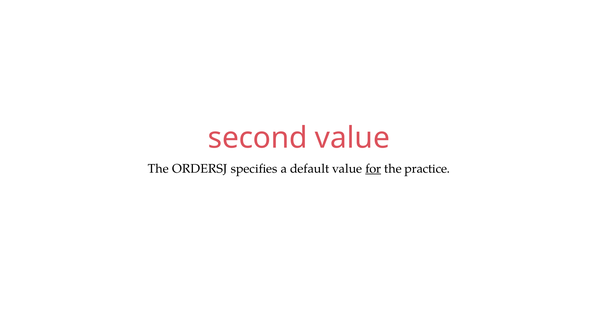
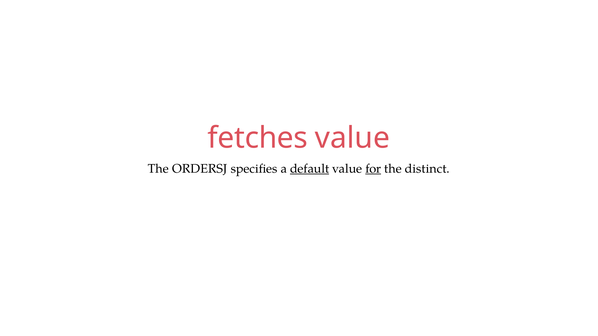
second: second -> fetches
default underline: none -> present
practice: practice -> distinct
